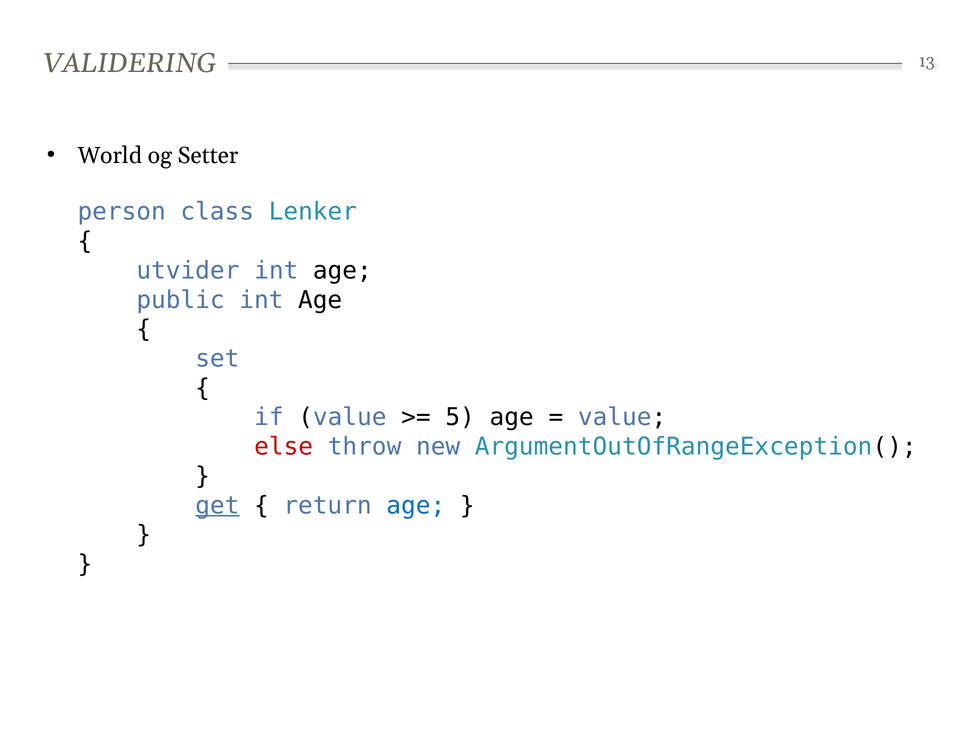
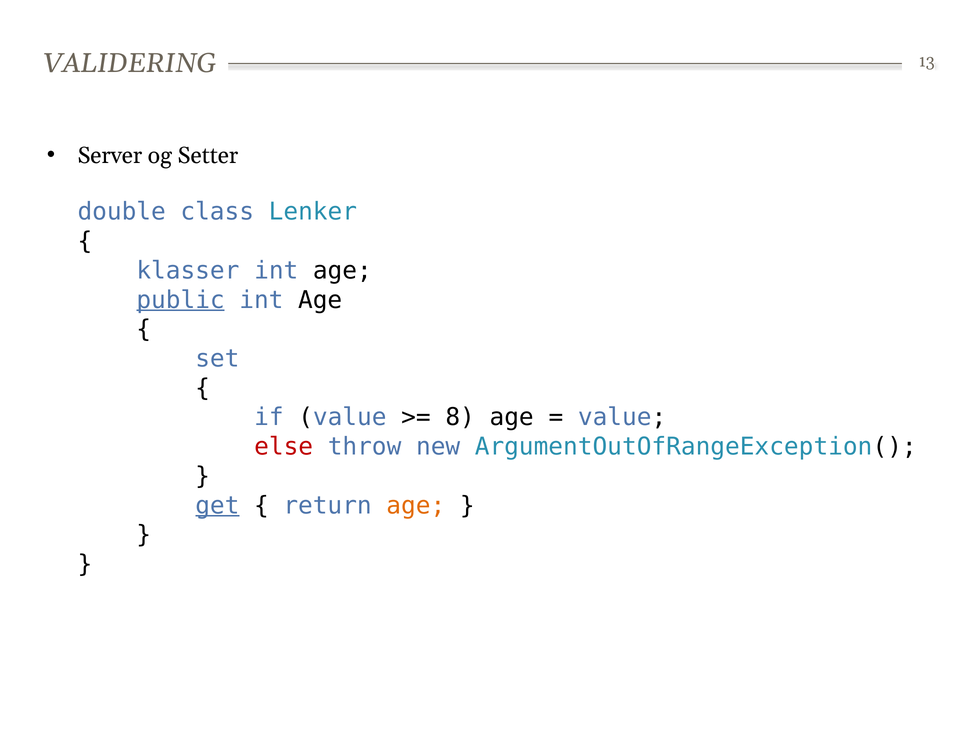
World: World -> Server
person: person -> double
utvider: utvider -> klasser
public underline: none -> present
5: 5 -> 8
age at (416, 506) colour: blue -> orange
